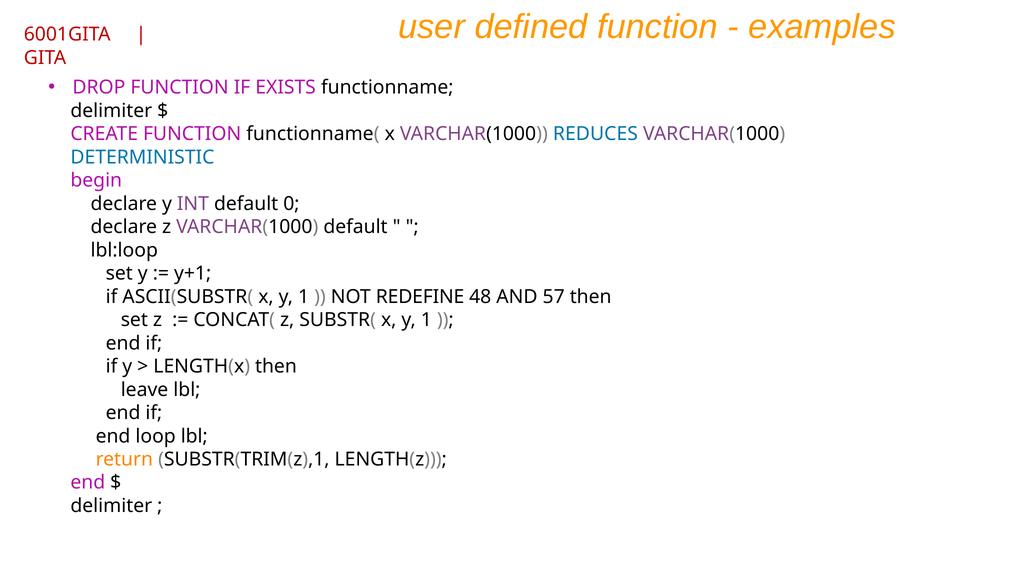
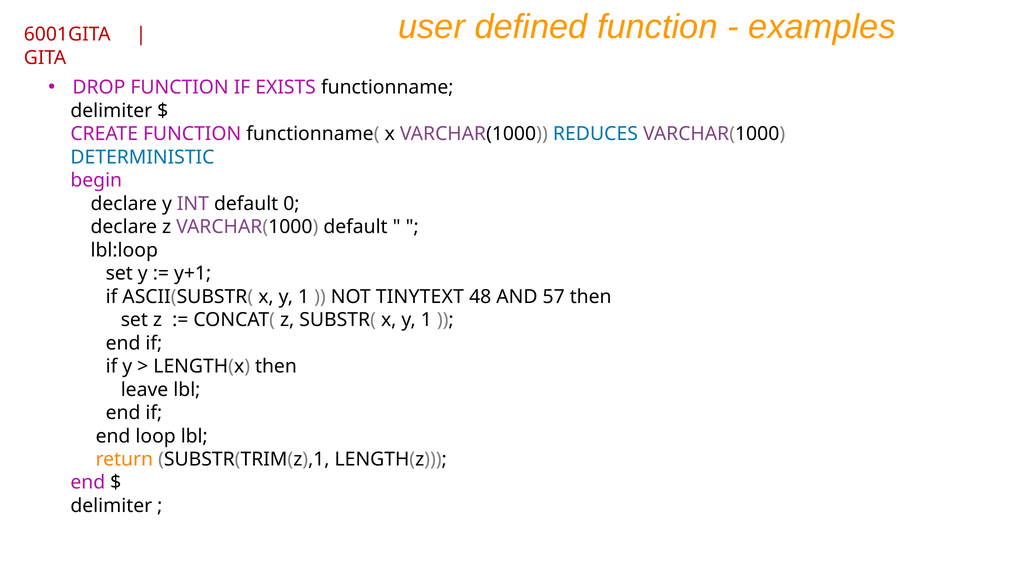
REDEFINE: REDEFINE -> TINYTEXT
